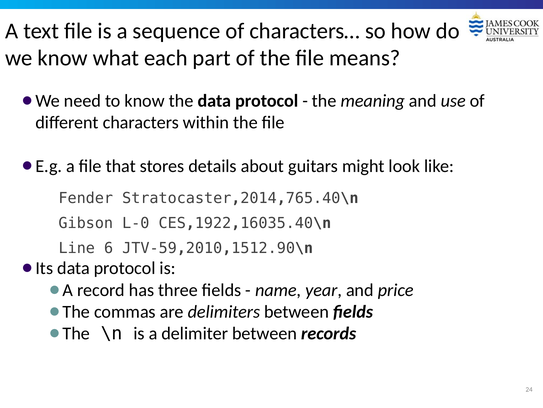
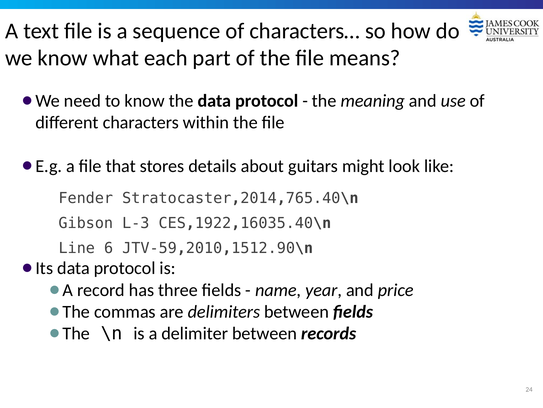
L-0: L-0 -> L-3
